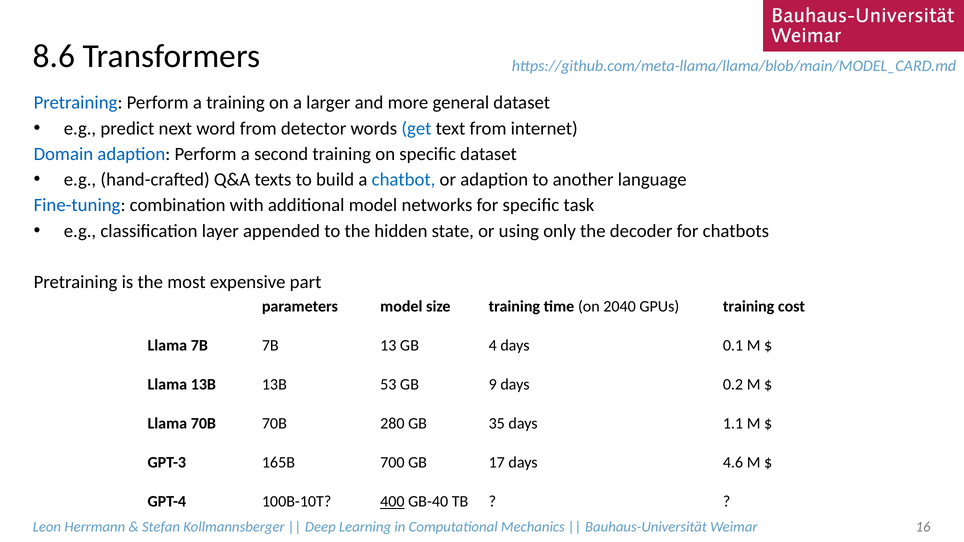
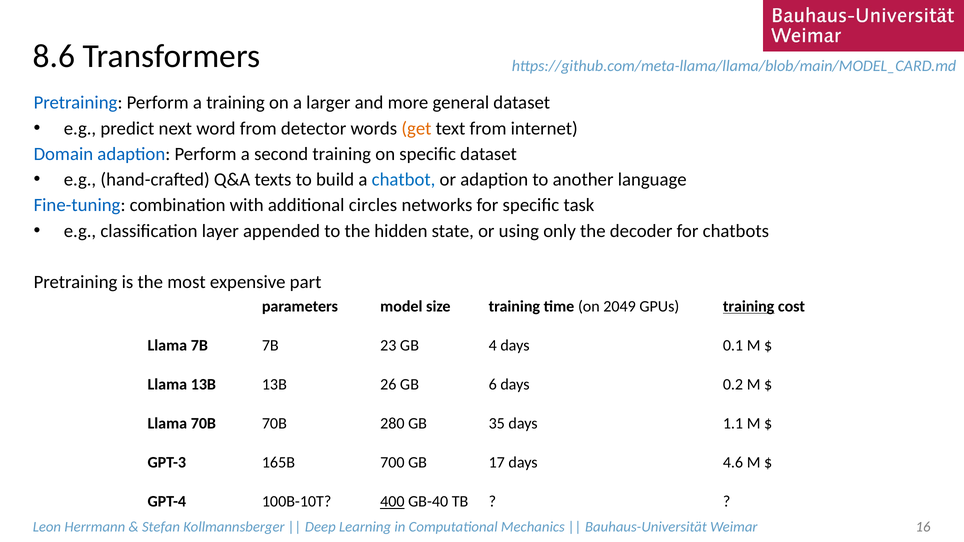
get colour: blue -> orange
additional model: model -> circles
2040: 2040 -> 2049
training at (749, 306) underline: none -> present
13: 13 -> 23
53: 53 -> 26
9: 9 -> 6
